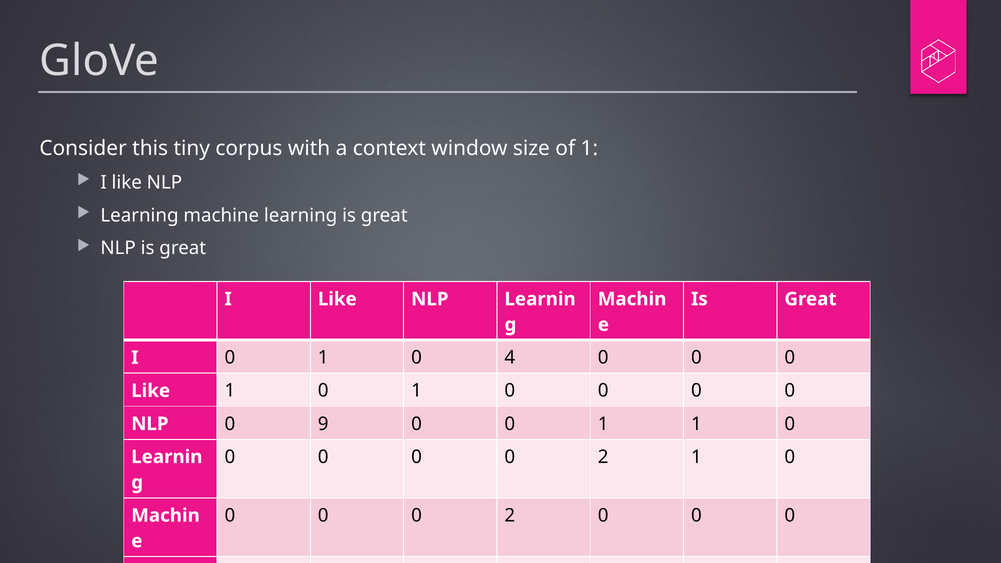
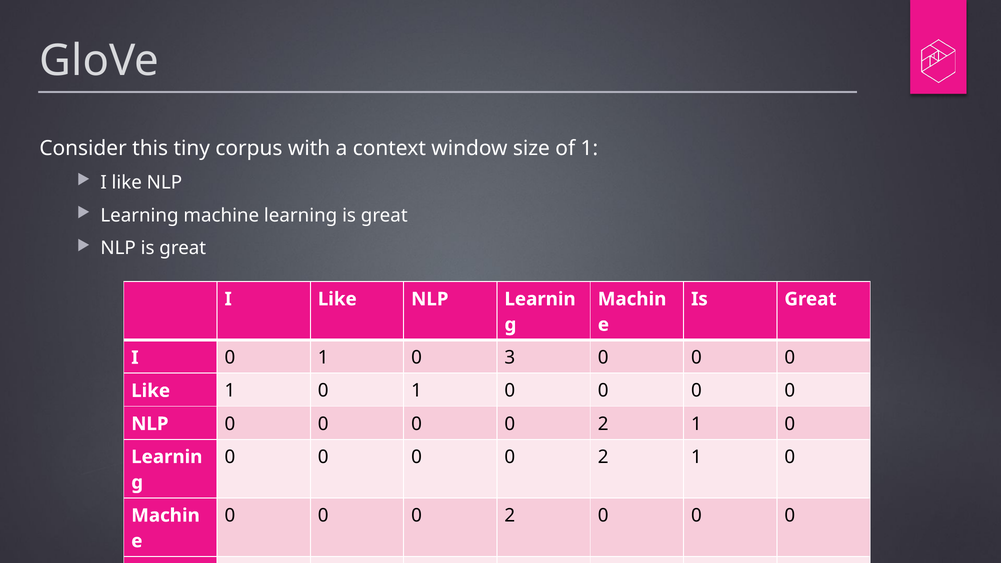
4: 4 -> 3
NLP 0 9: 9 -> 0
1 at (603, 424): 1 -> 2
